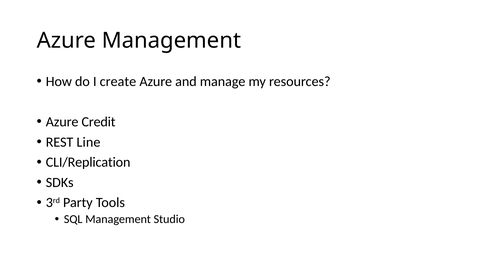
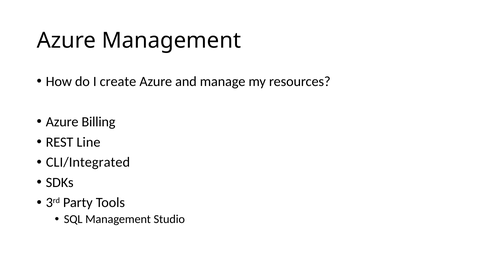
Credit: Credit -> Billing
CLI/Replication: CLI/Replication -> CLI/Integrated
